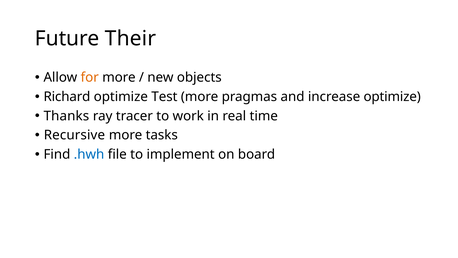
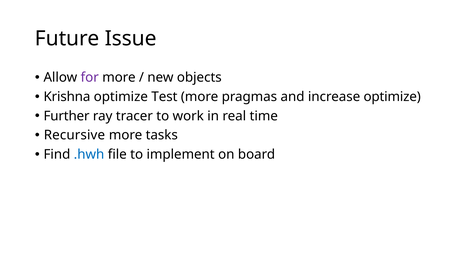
Their: Their -> Issue
for colour: orange -> purple
Richard: Richard -> Krishna
Thanks: Thanks -> Further
